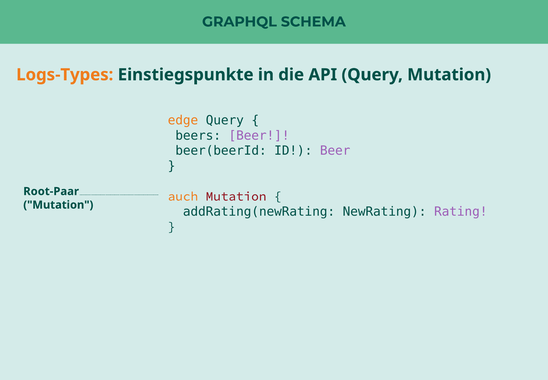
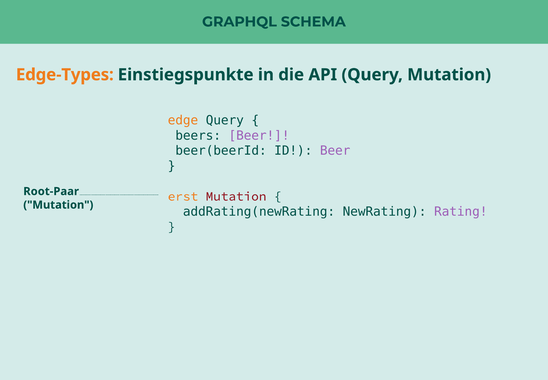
Logs-Types: Logs-Types -> Edge-Types
auch: auch -> erst
